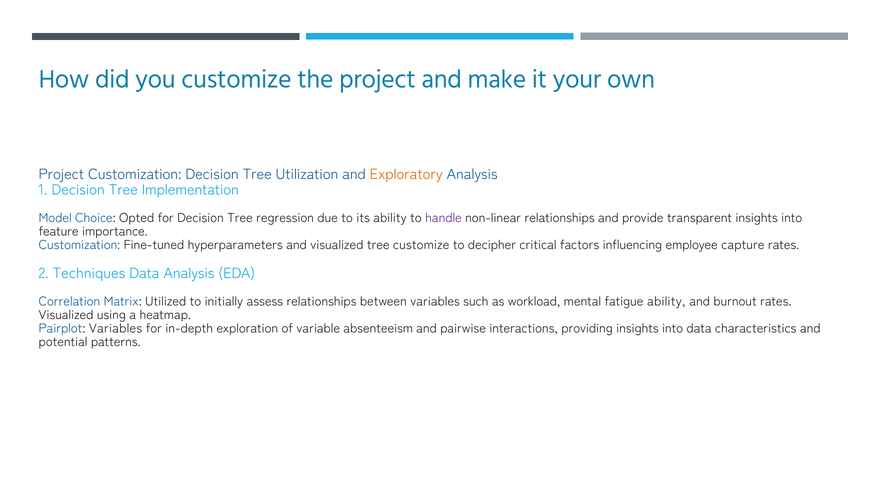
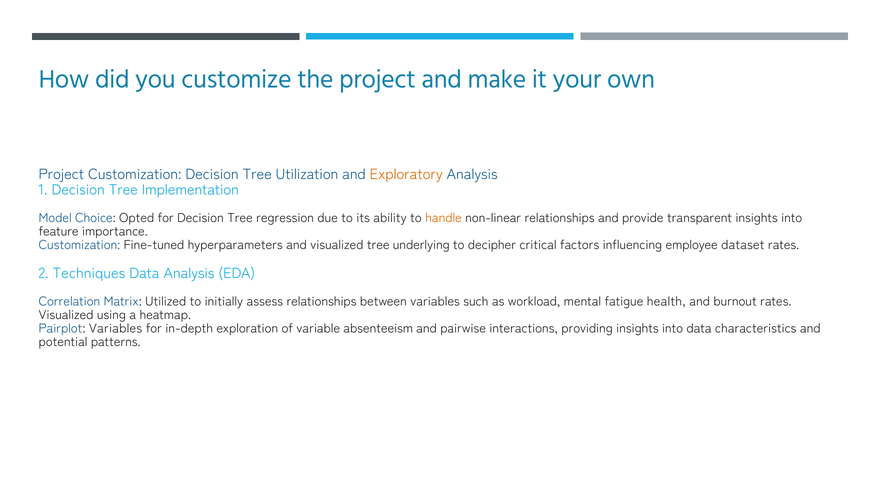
handle colour: purple -> orange
tree customize: customize -> underlying
capture: capture -> dataset
fatigue ability: ability -> health
